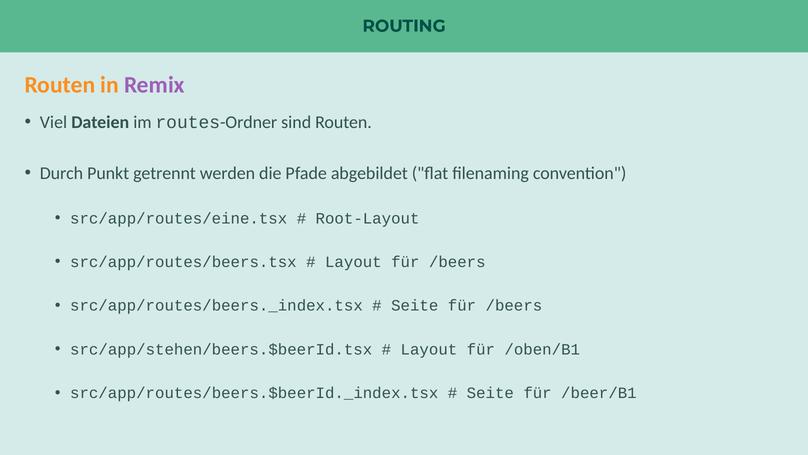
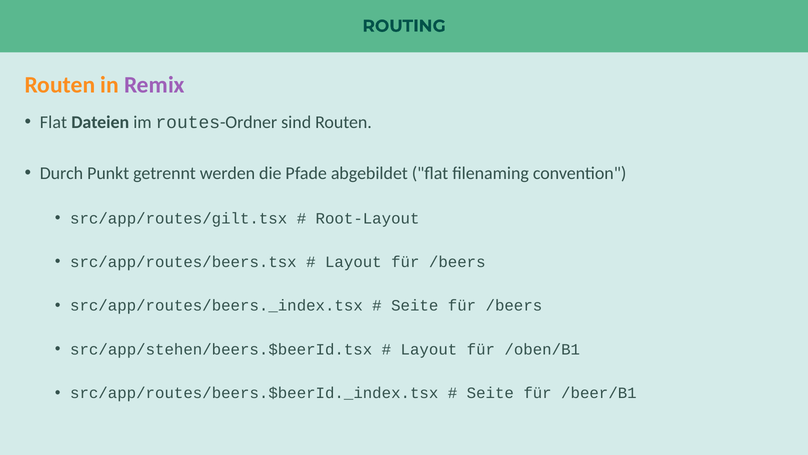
Viel at (53, 122): Viel -> Flat
src/app/routes/eine.tsx: src/app/routes/eine.tsx -> src/app/routes/gilt.tsx
